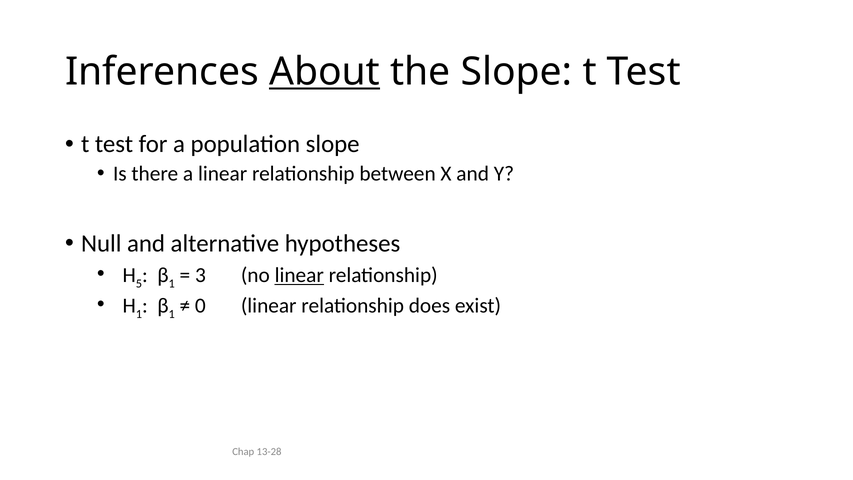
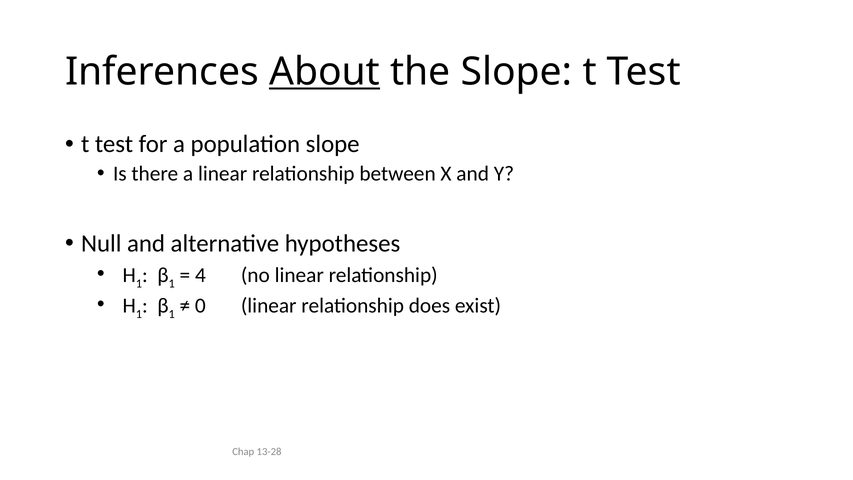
5 at (139, 283): 5 -> 1
3: 3 -> 4
linear at (299, 275) underline: present -> none
